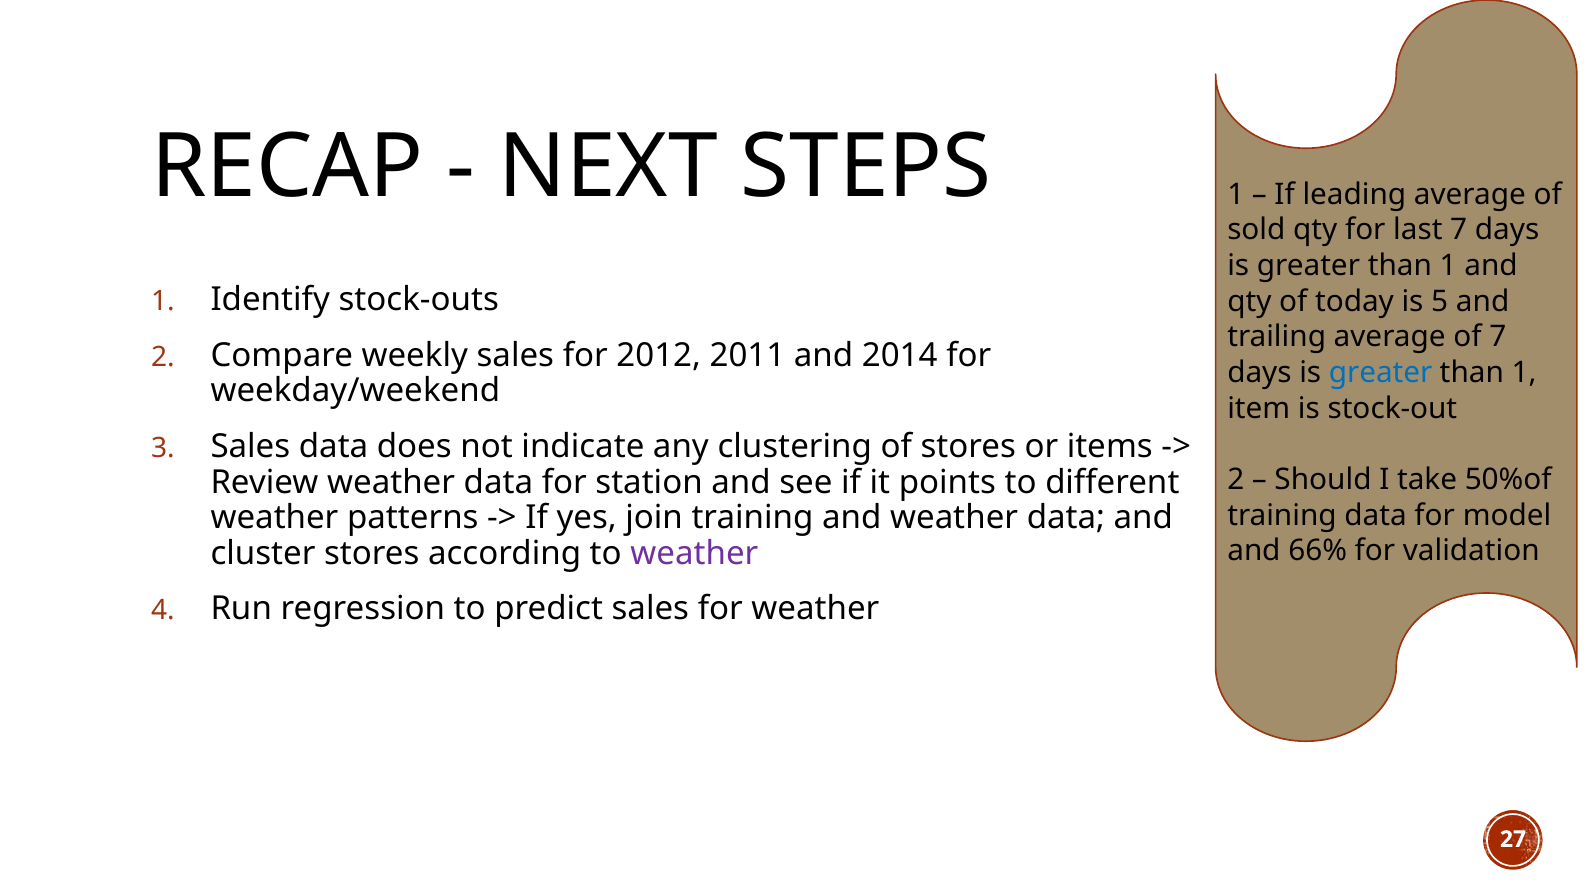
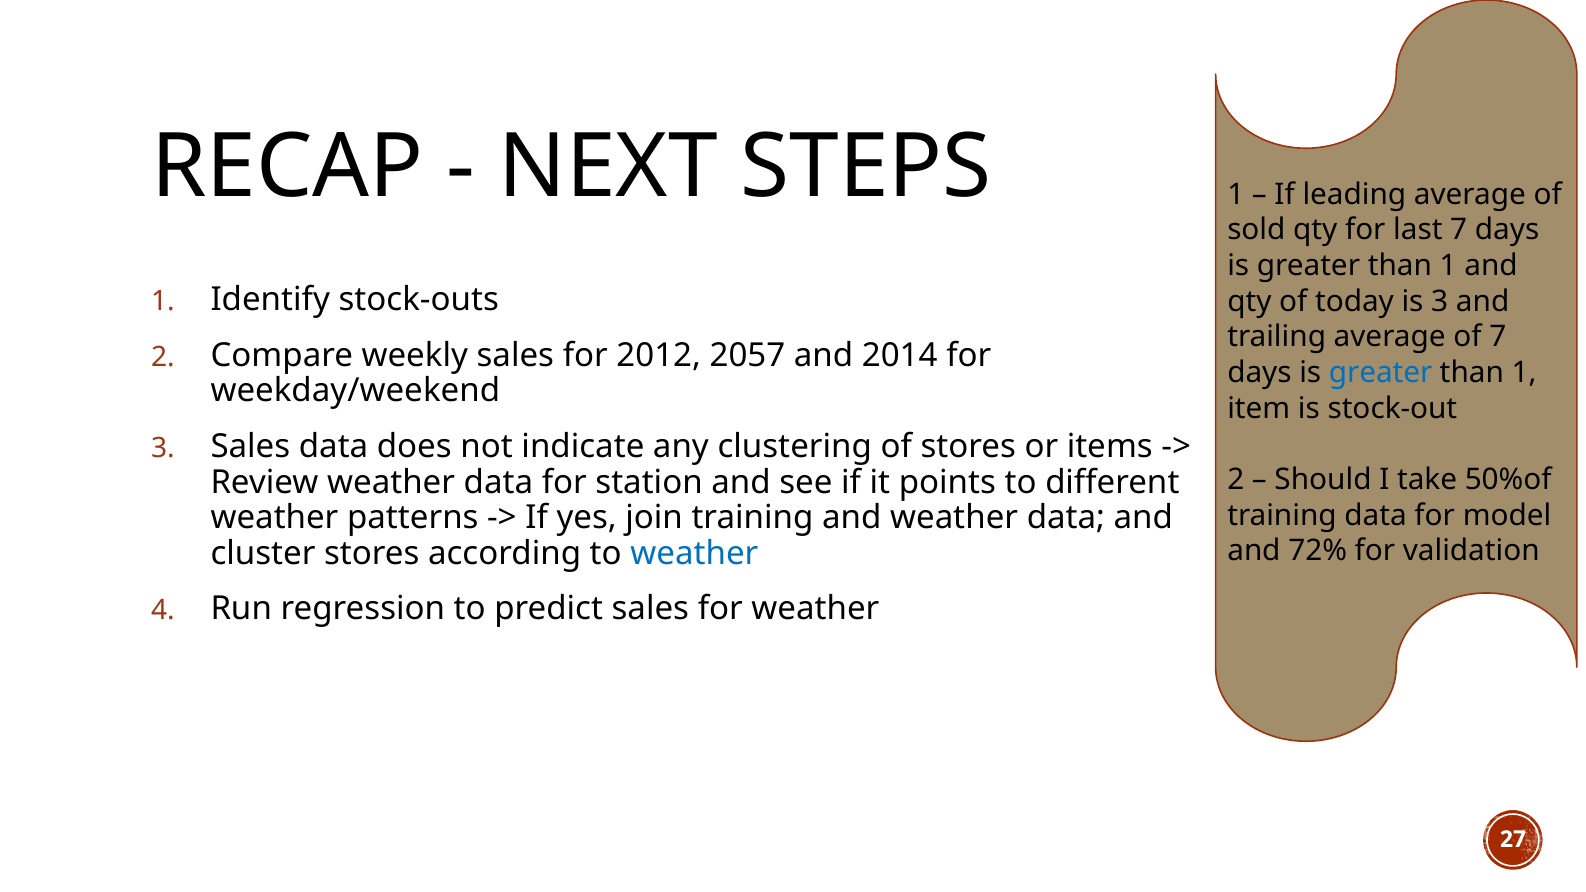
is 5: 5 -> 3
2011: 2011 -> 2057
66%: 66% -> 72%
weather at (694, 554) colour: purple -> blue
